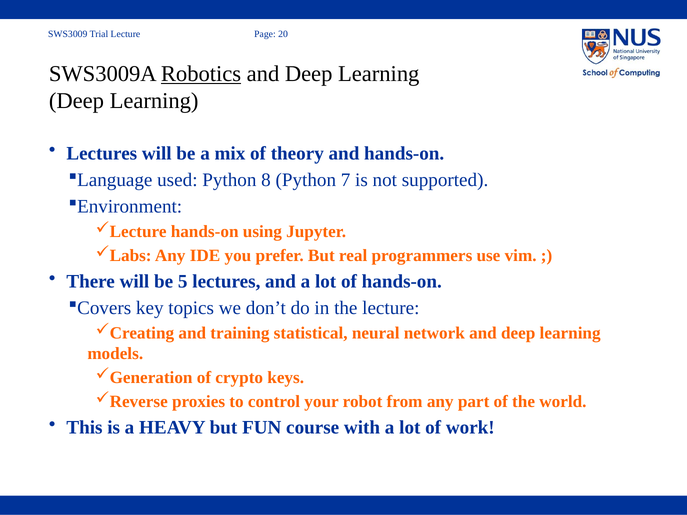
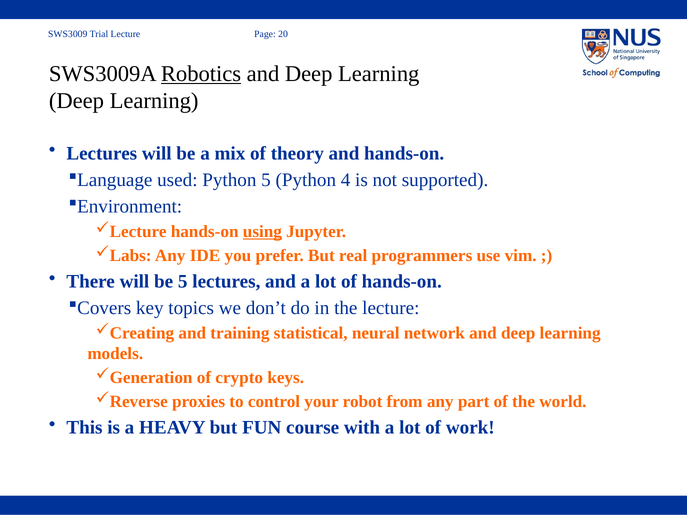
Python 8: 8 -> 5
7: 7 -> 4
using underline: none -> present
